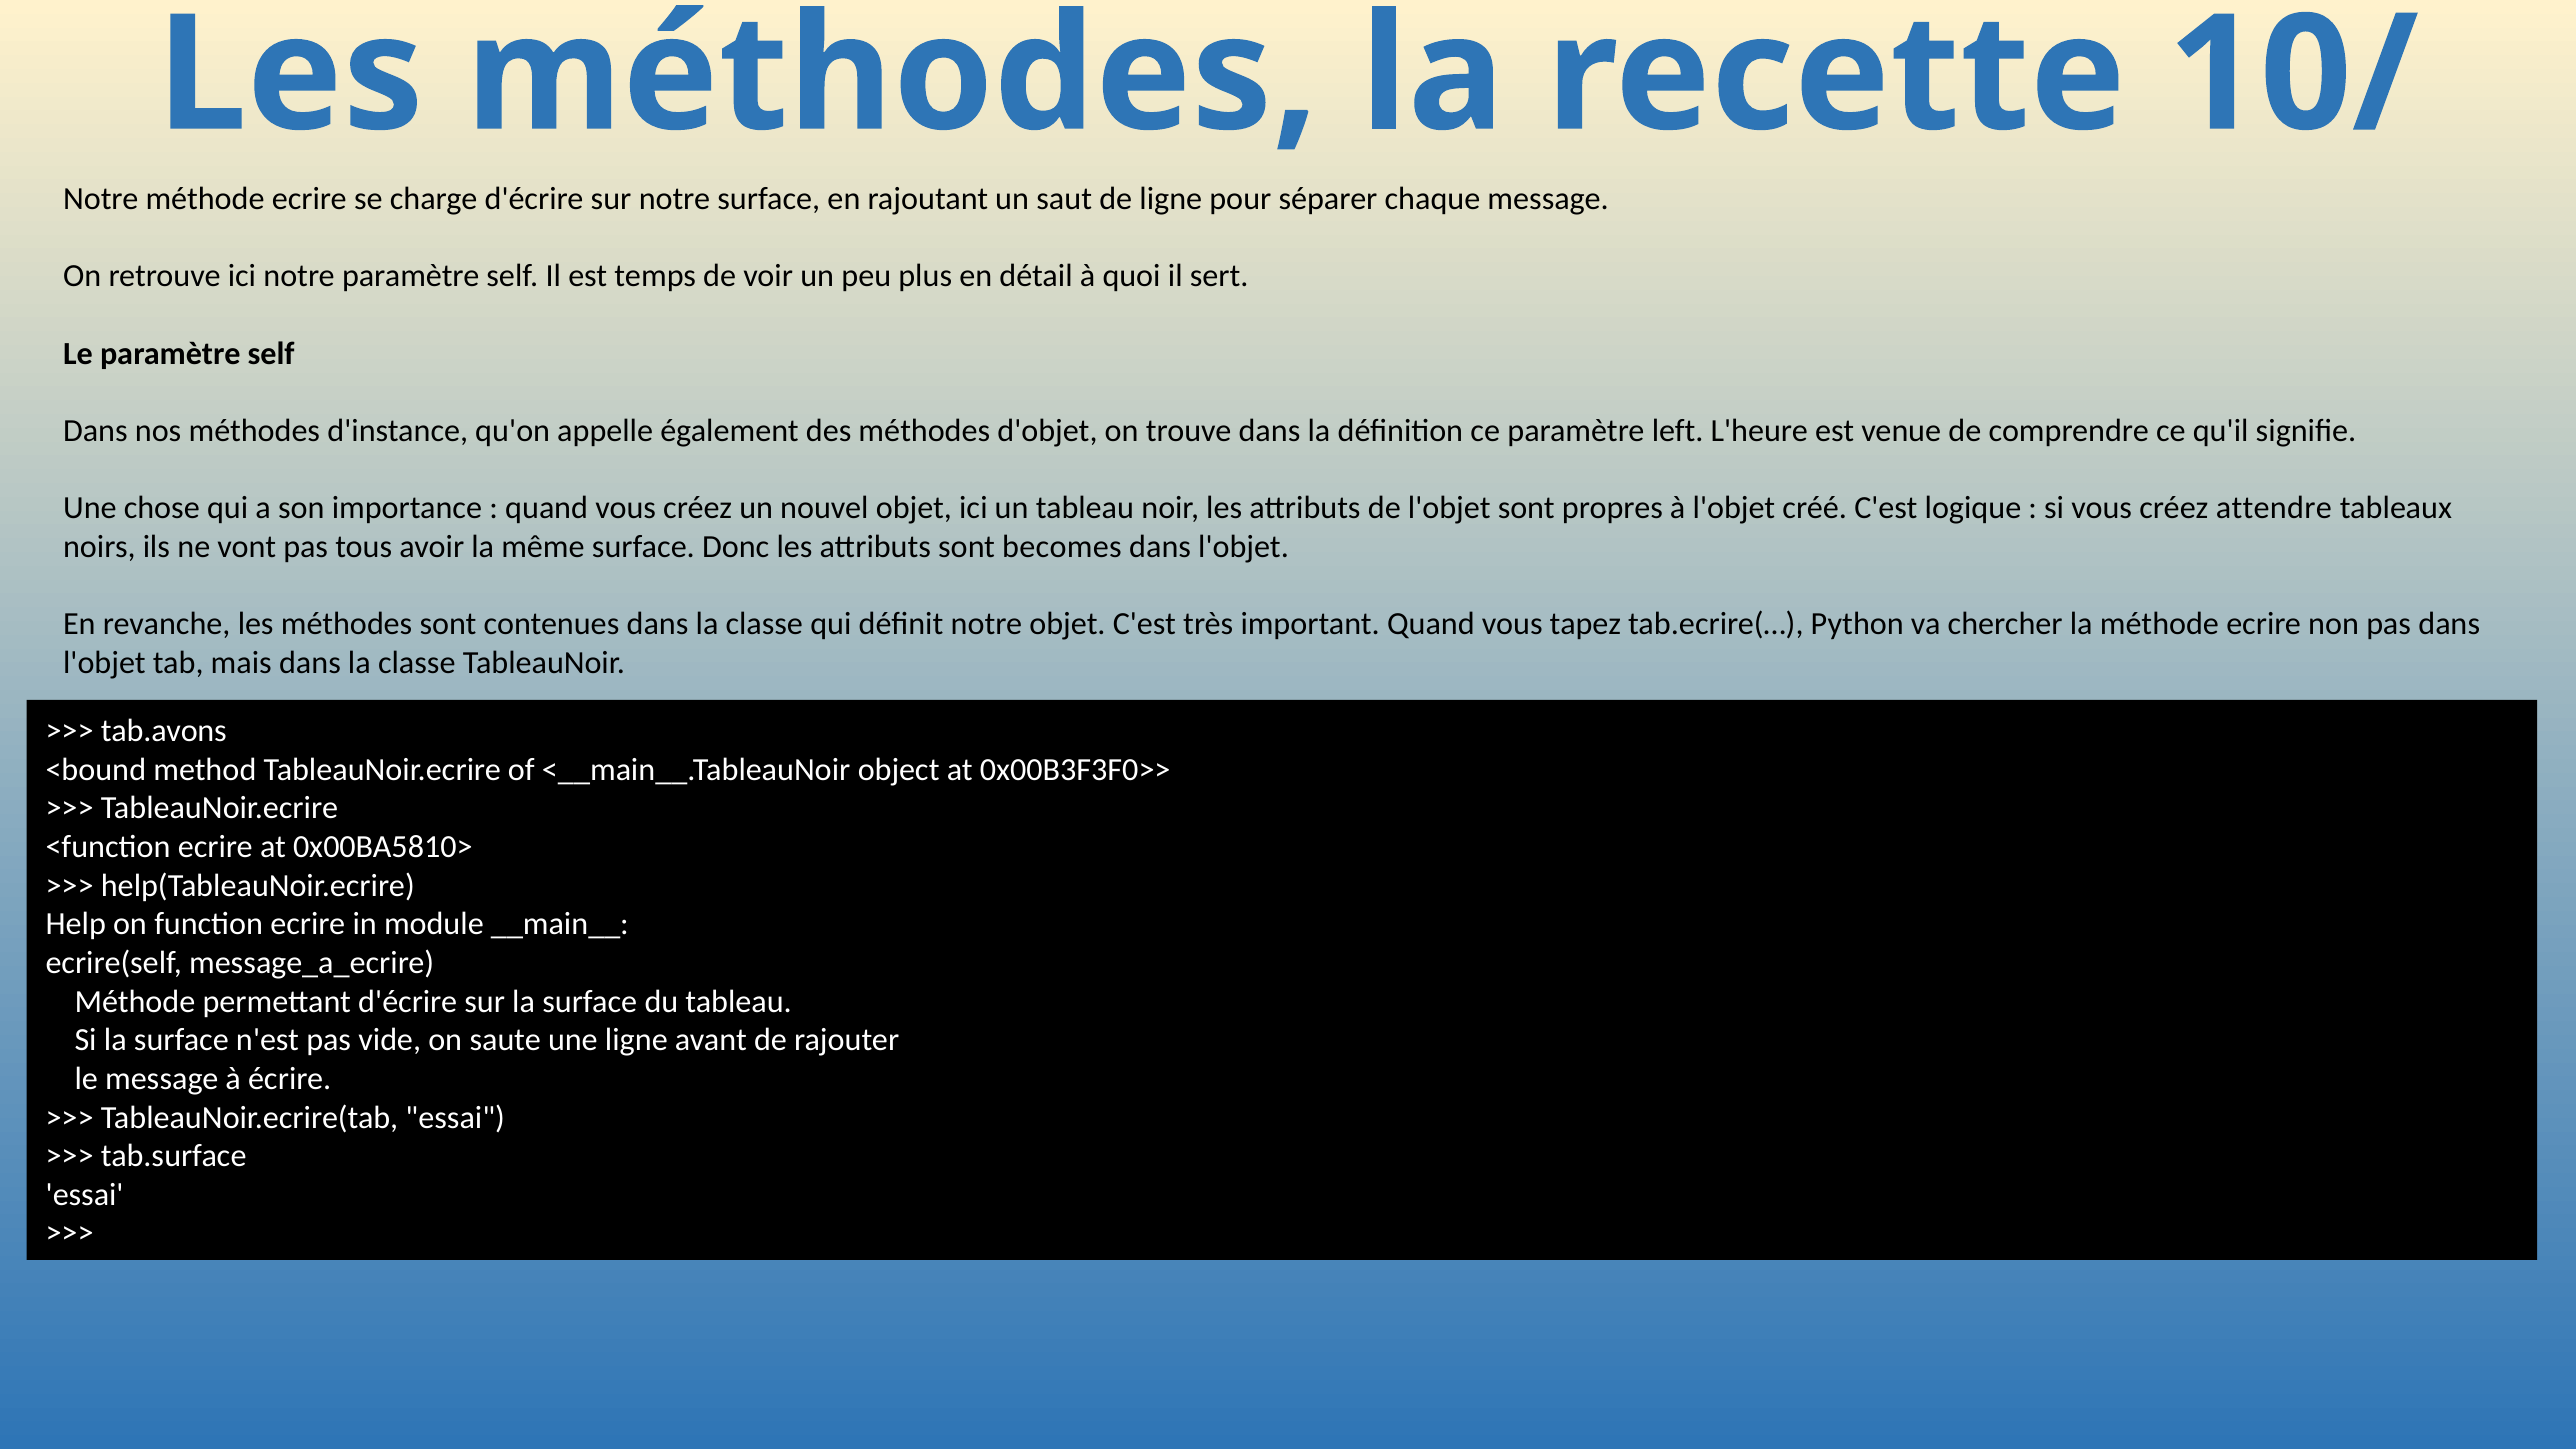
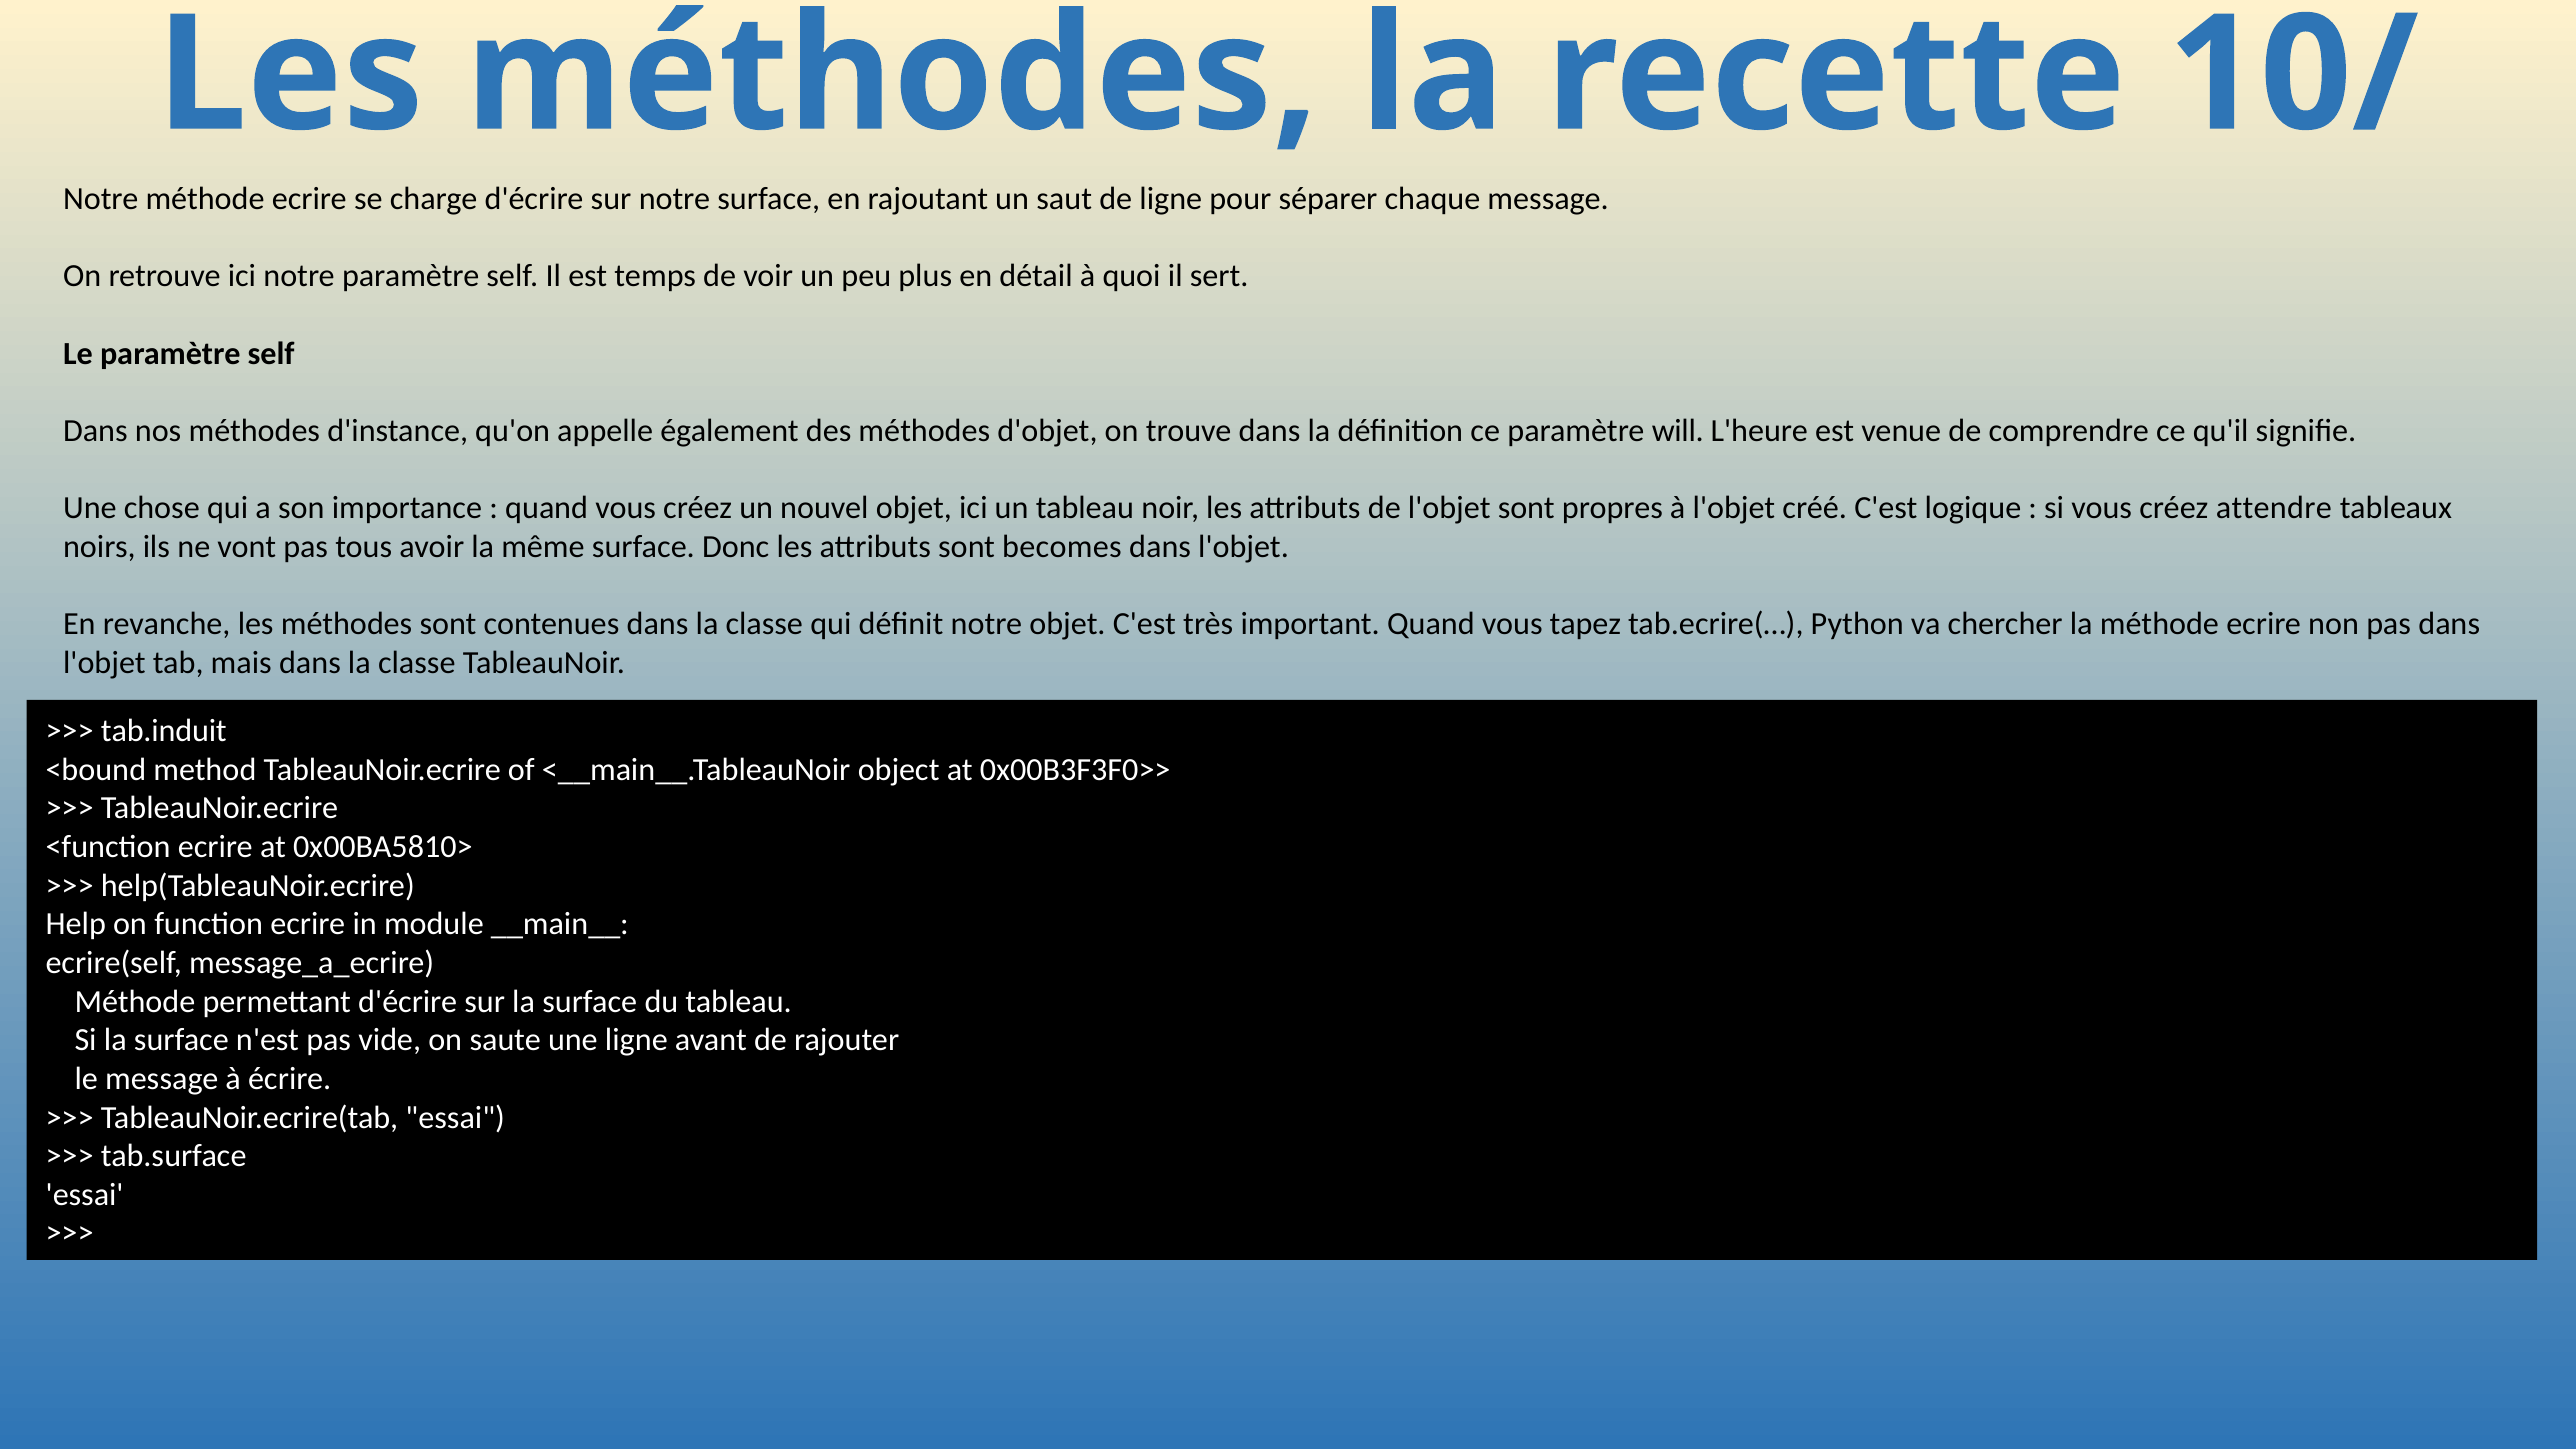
left: left -> will
tab.avons: tab.avons -> tab.induit
